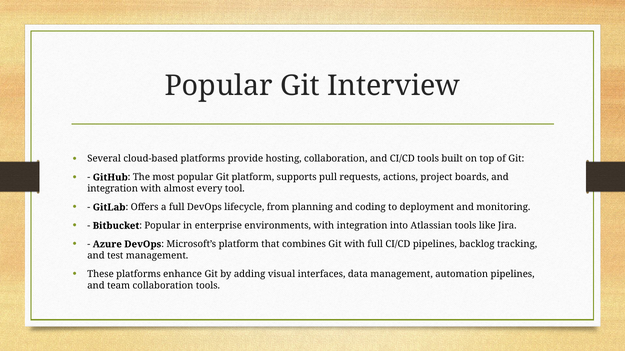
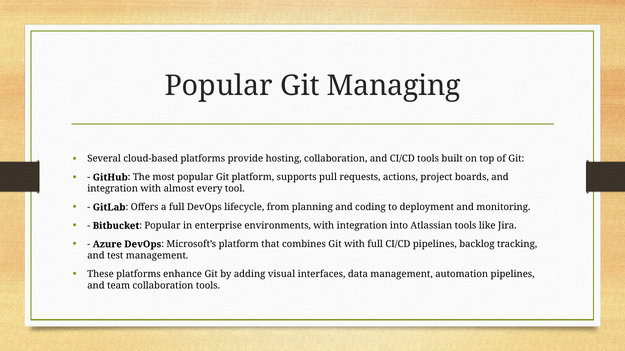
Interview: Interview -> Managing
